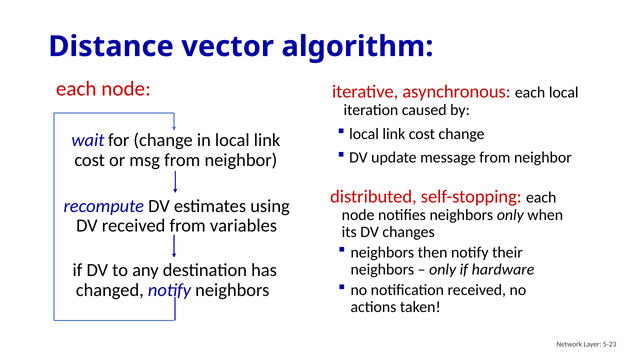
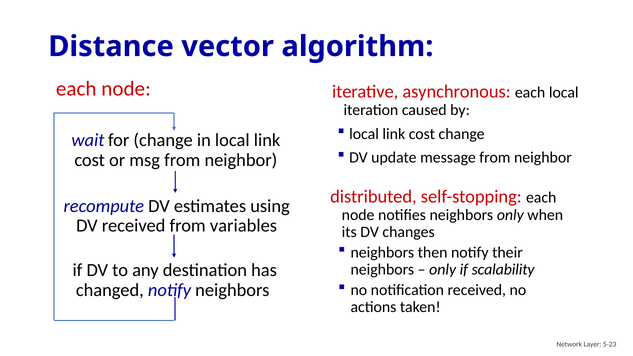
hardware: hardware -> scalability
